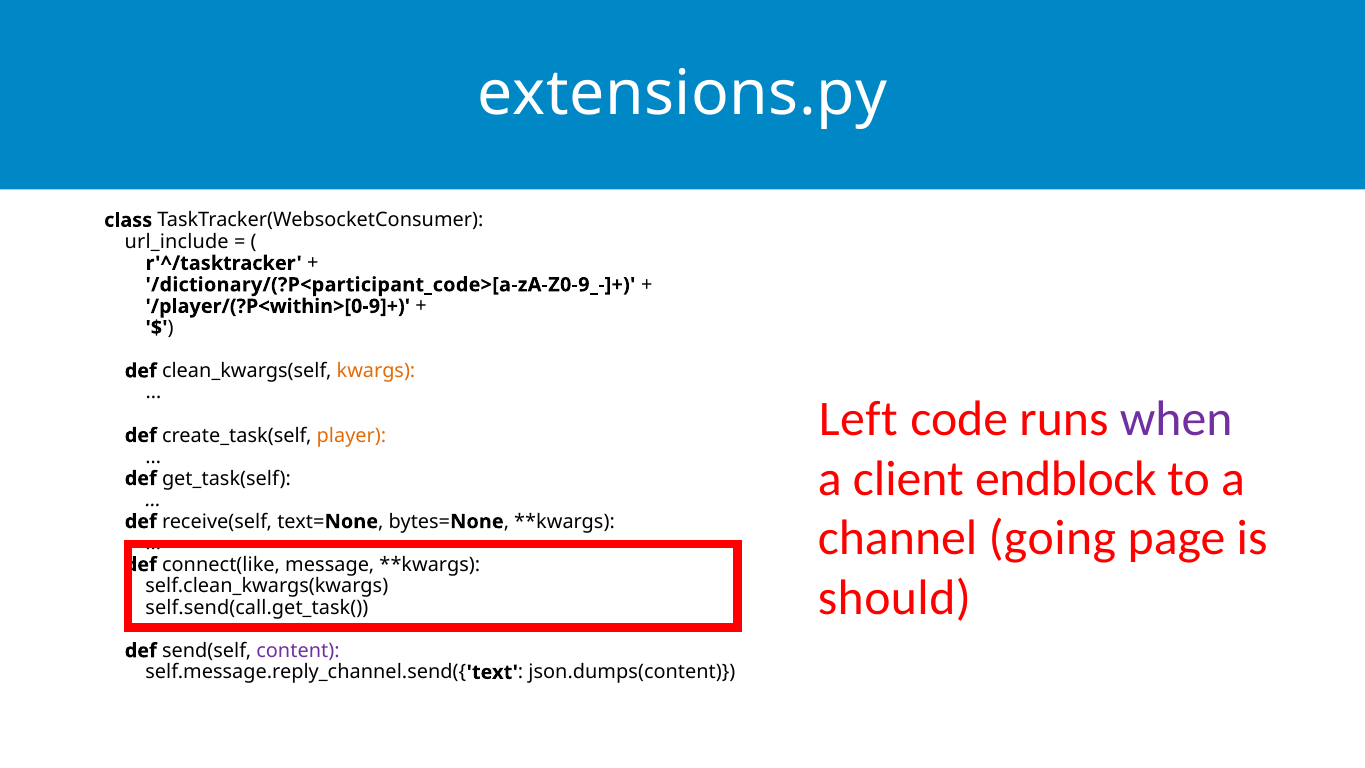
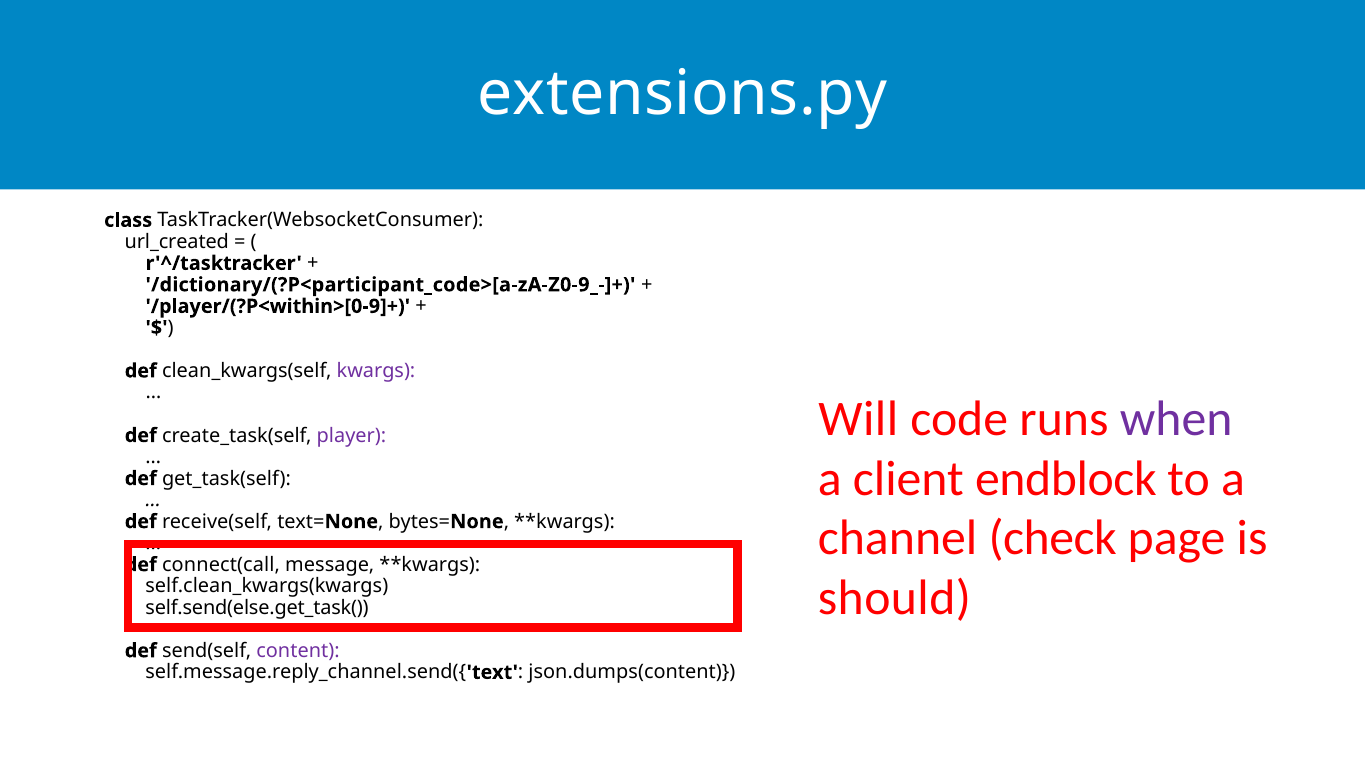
url_include: url_include -> url_created
kwargs colour: orange -> purple
Left: Left -> Will
player colour: orange -> purple
going: going -> check
connect(like: connect(like -> connect(call
self.send(call.get_task(: self.send(call.get_task( -> self.send(else.get_task(
